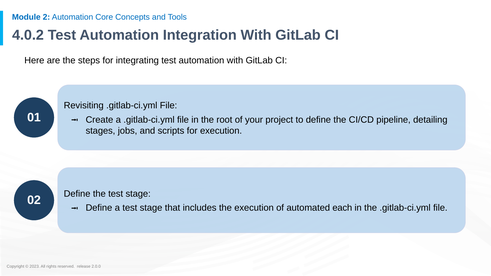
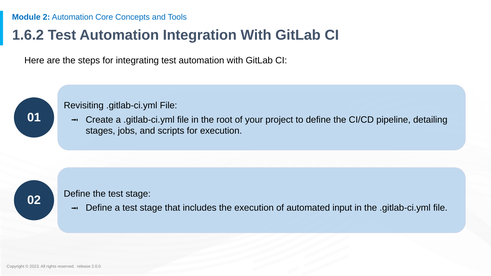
4.0.2: 4.0.2 -> 1.6.2
each: each -> input
